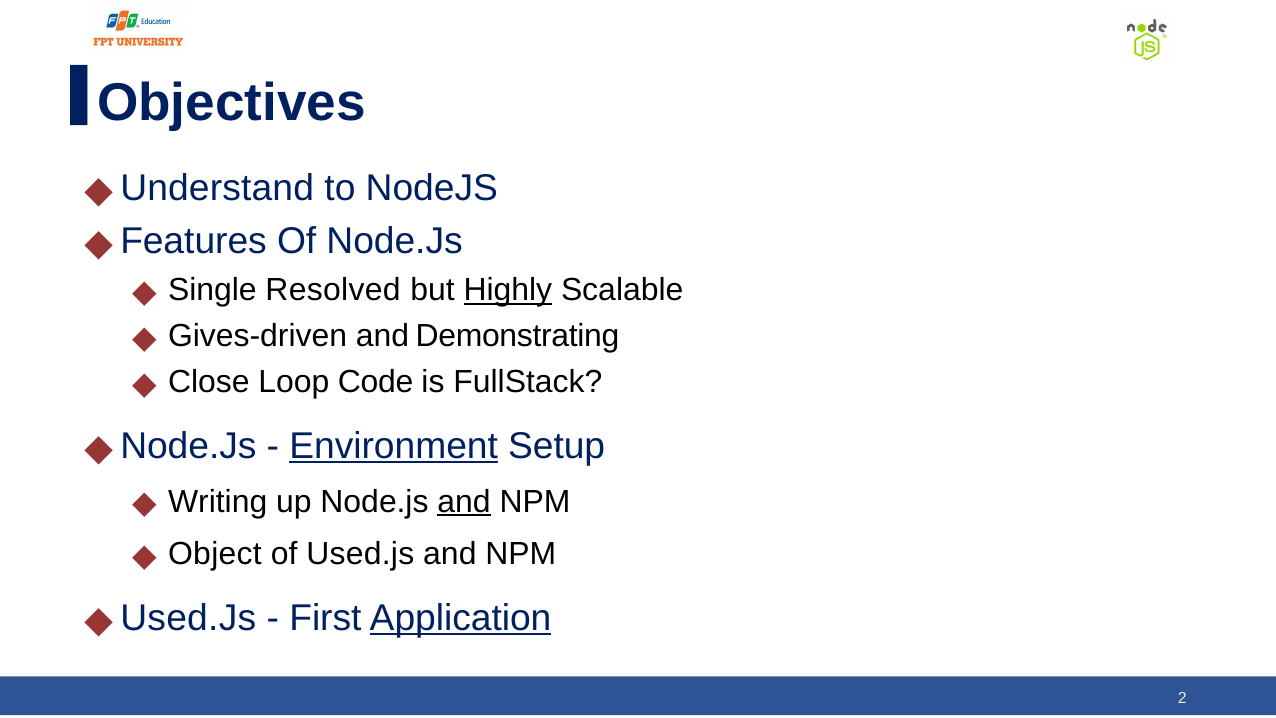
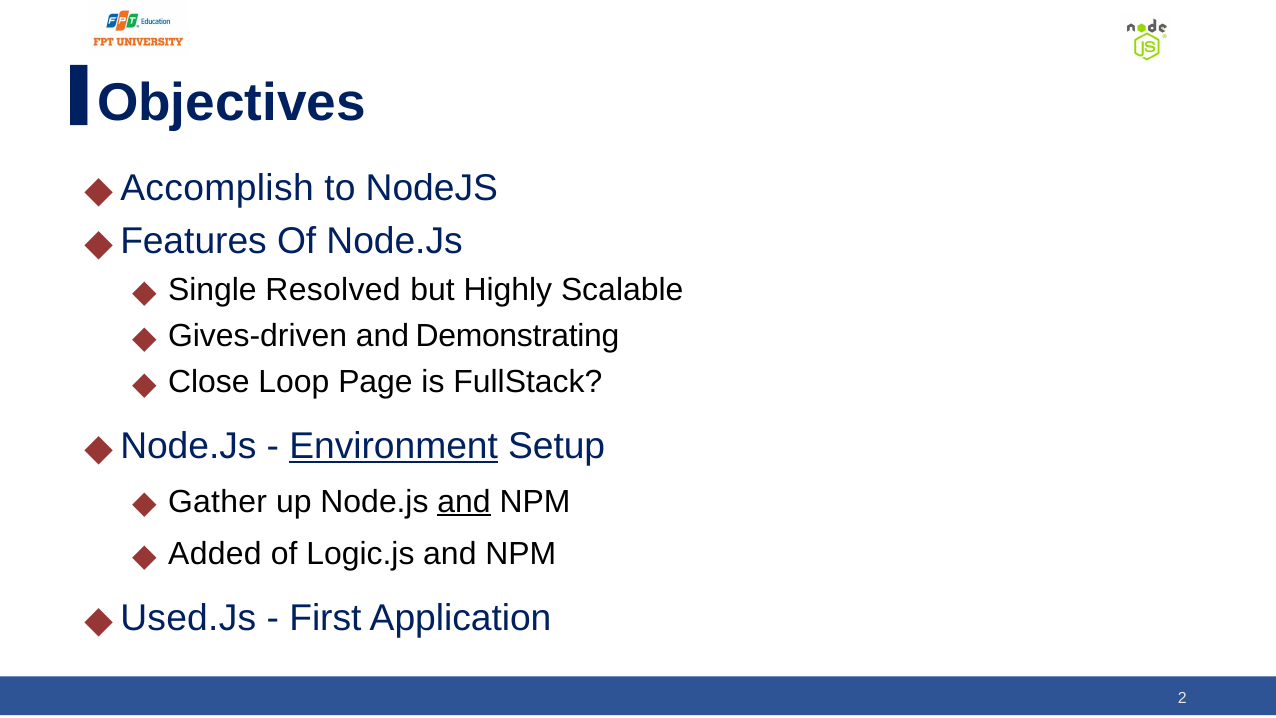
Understand: Understand -> Accomplish
Highly underline: present -> none
Code: Code -> Page
Writing: Writing -> Gather
Object: Object -> Added
of Used.js: Used.js -> Logic.js
Application underline: present -> none
